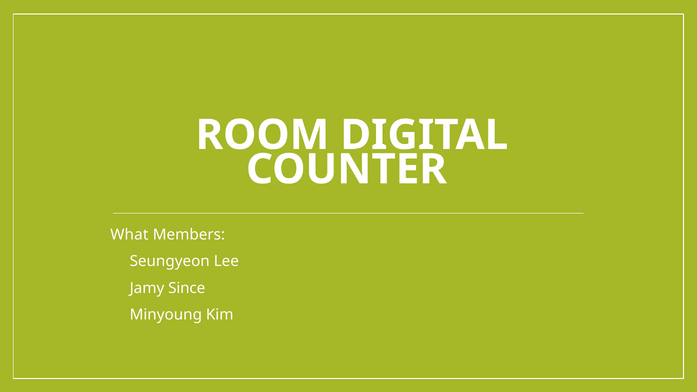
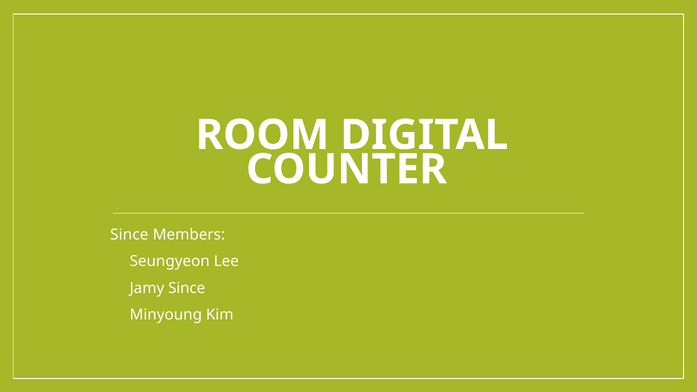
What at (129, 235): What -> Since
